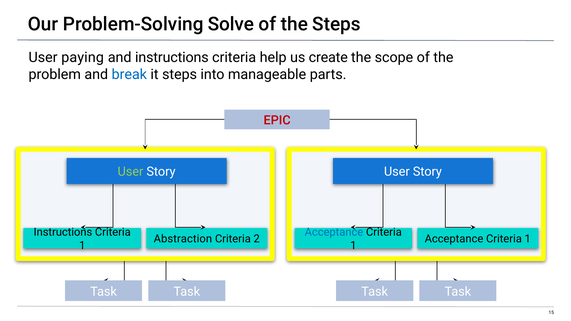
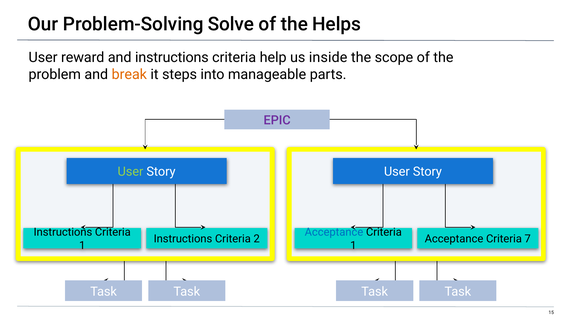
the Steps: Steps -> Helps
paying: paying -> reward
create: create -> inside
break colour: blue -> orange
EPIC colour: red -> purple
Abstraction at (183, 239): Abstraction -> Instructions
1 at (528, 239): 1 -> 7
